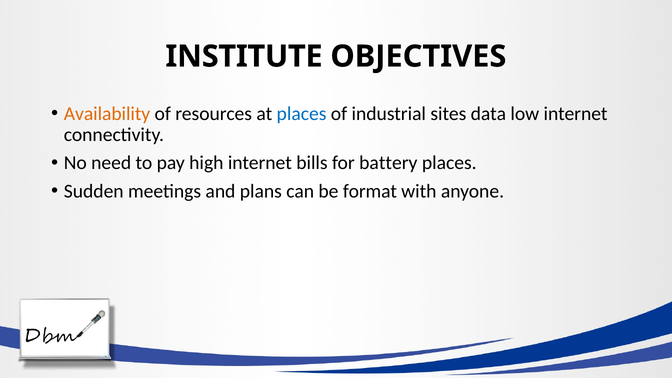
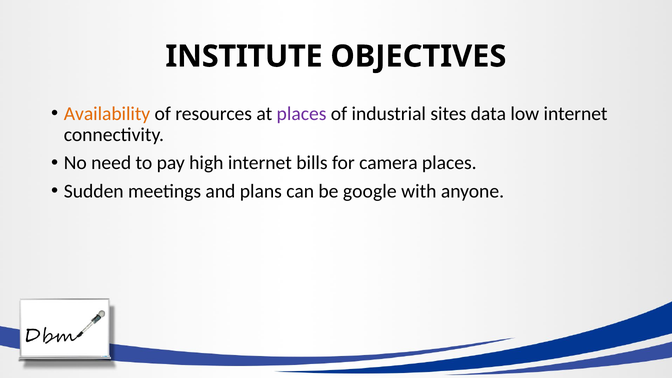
places at (302, 114) colour: blue -> purple
battery: battery -> camera
format: format -> google
